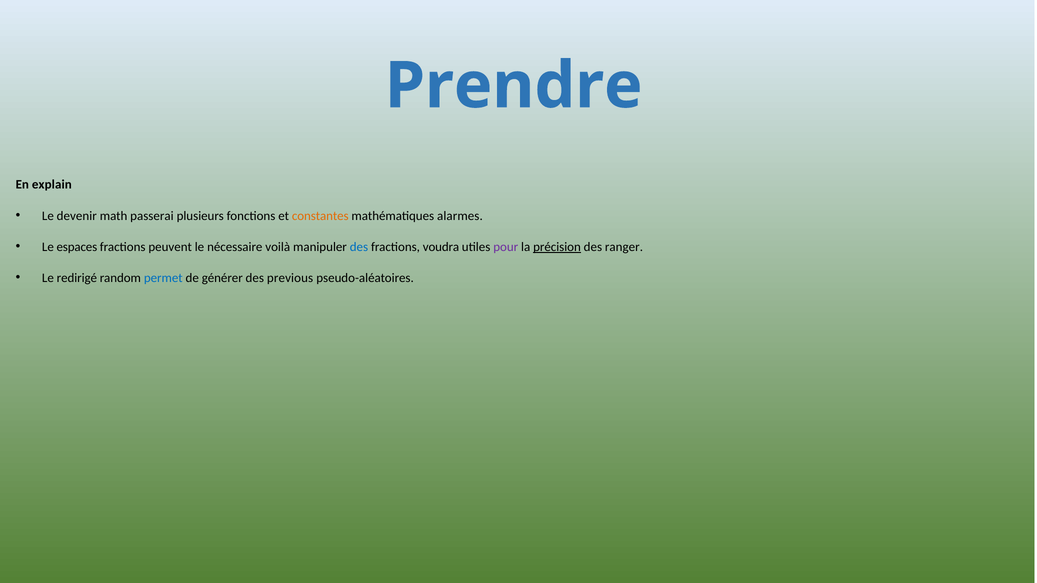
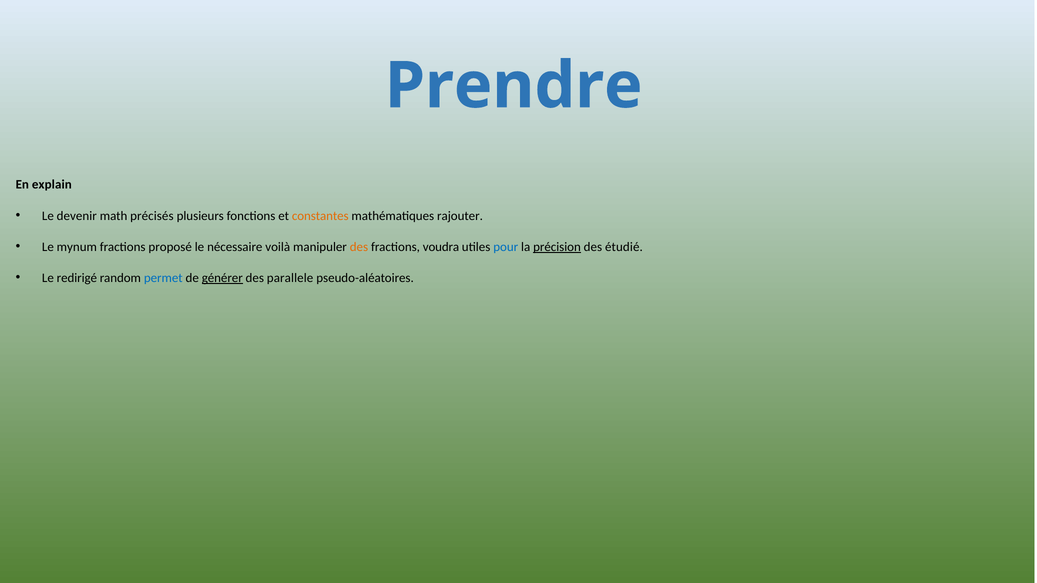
passerai: passerai -> précisés
alarmes: alarmes -> rajouter
espaces: espaces -> mynum
peuvent: peuvent -> proposé
des at (359, 247) colour: blue -> orange
pour colour: purple -> blue
ranger: ranger -> étudié
générer underline: none -> present
previous: previous -> parallele
